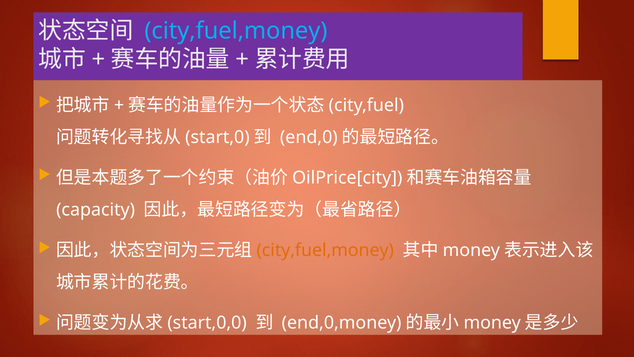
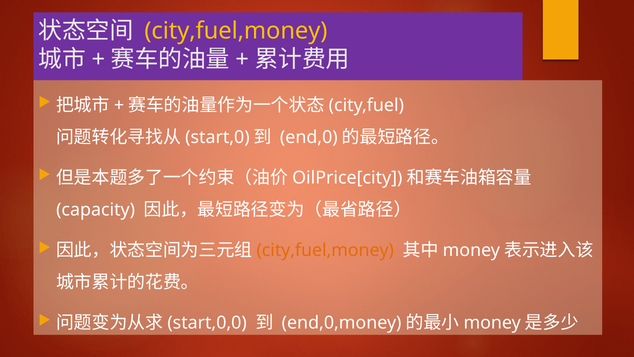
city,fuel,money at (236, 31) colour: light blue -> yellow
